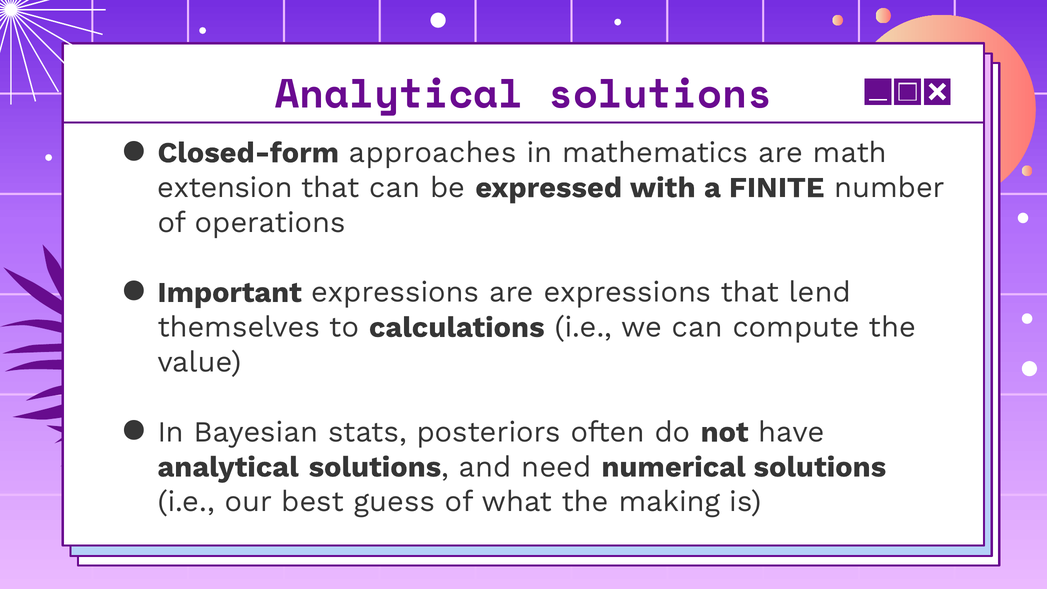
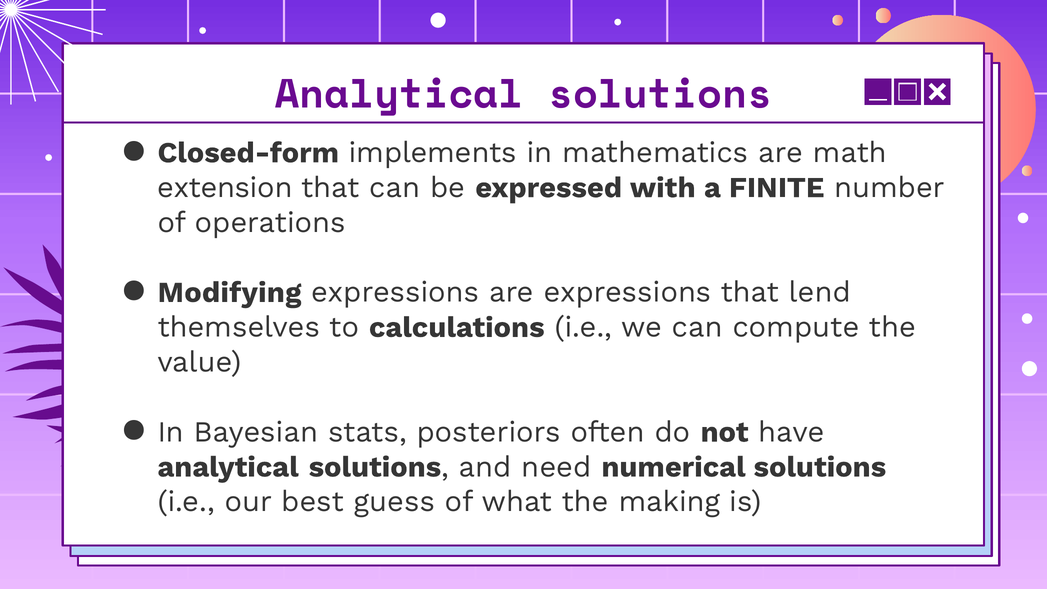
approaches: approaches -> implements
Important: Important -> Modifying
